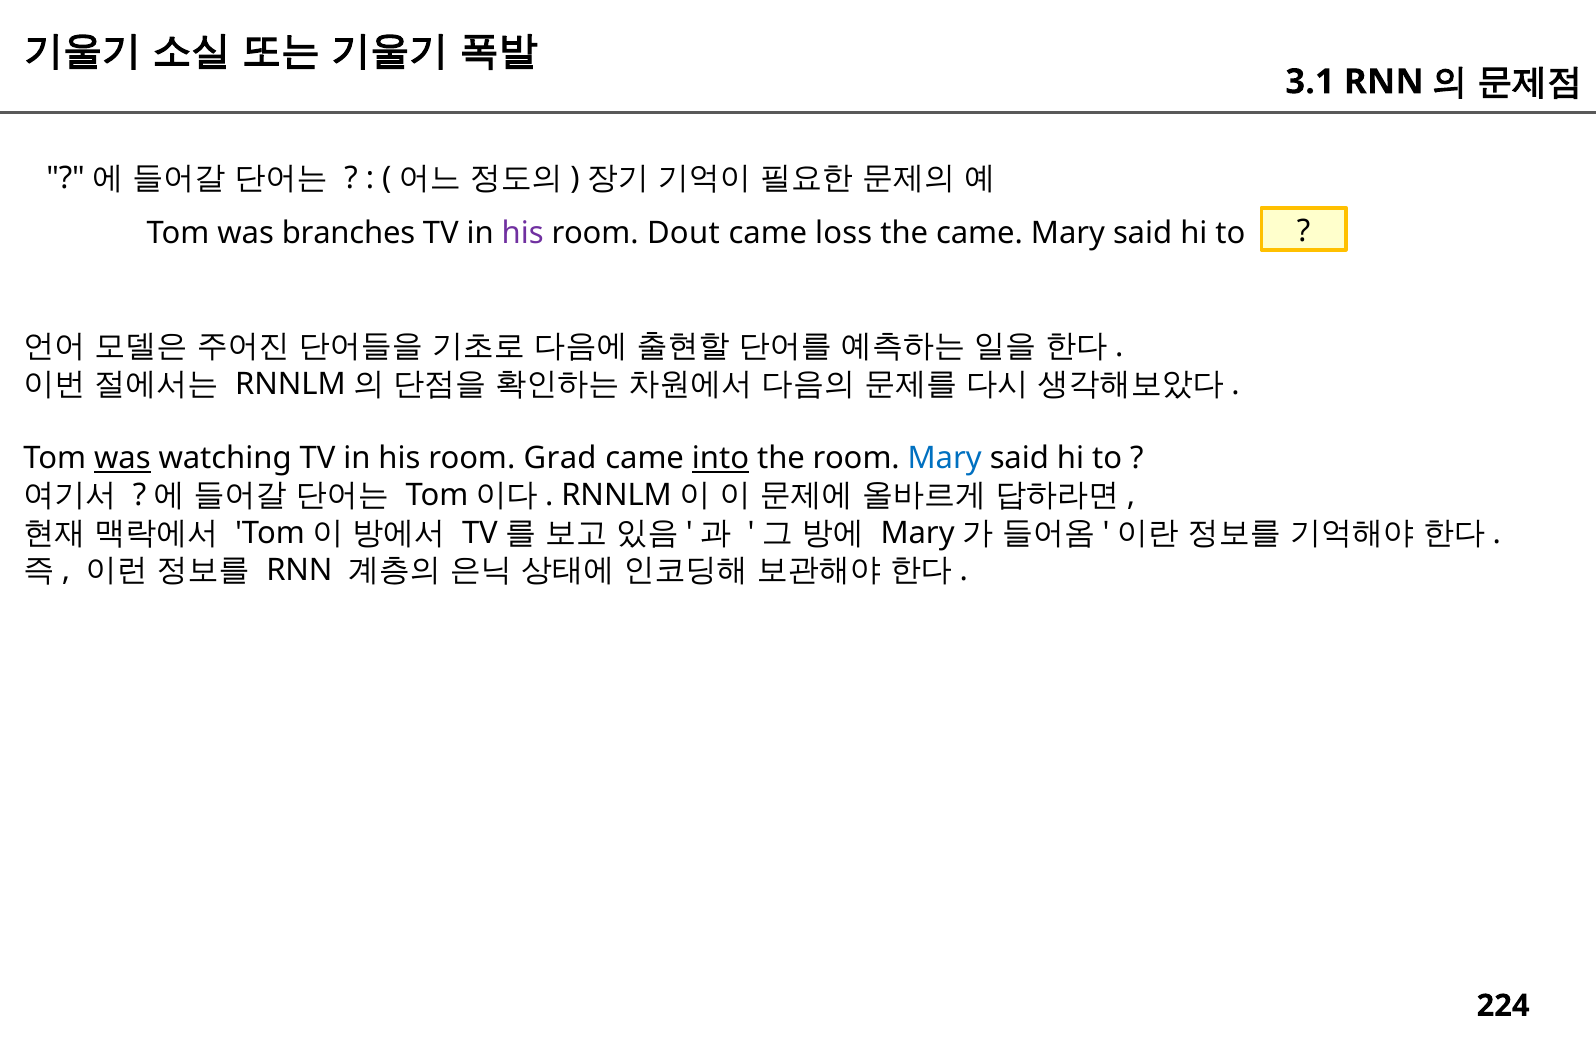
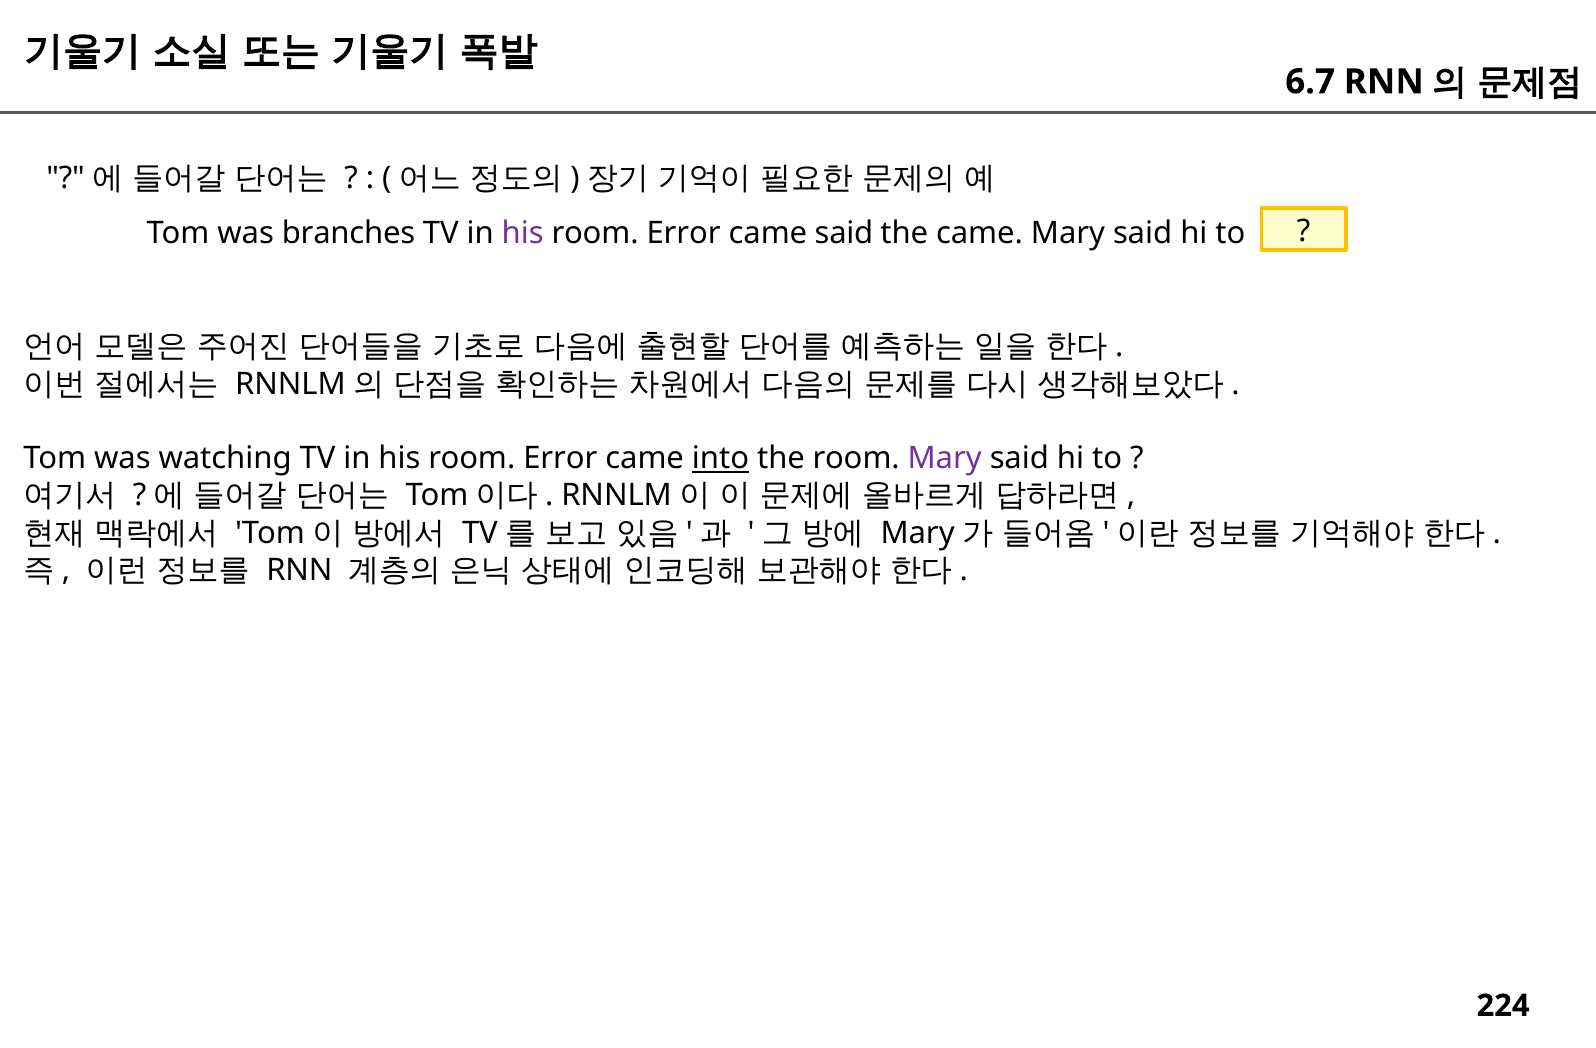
3.1: 3.1 -> 6.7
Dout at (683, 234): Dout -> Error
came loss: loss -> said
was at (122, 458) underline: present -> none
Grad at (560, 458): Grad -> Error
Mary at (945, 458) colour: blue -> purple
